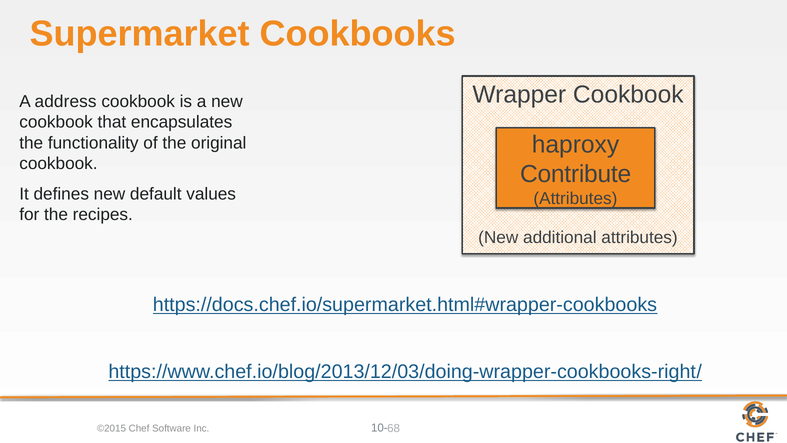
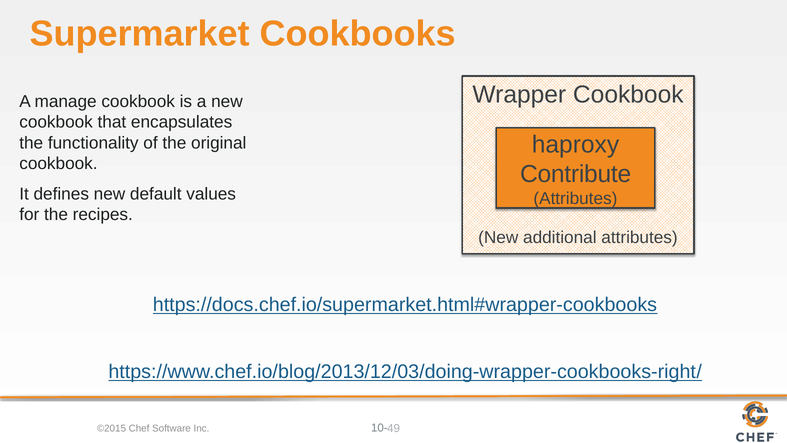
address: address -> manage
68: 68 -> 49
